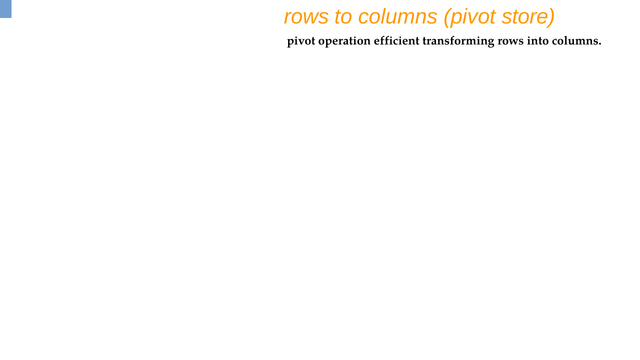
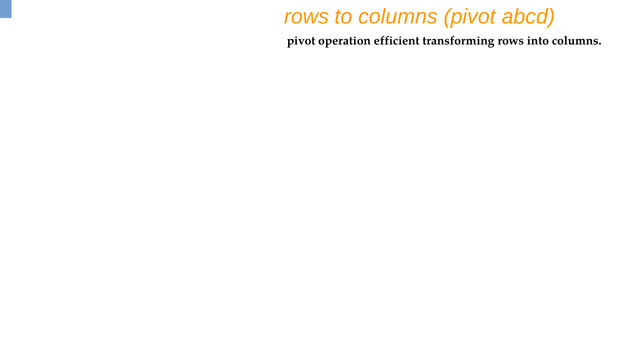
store: store -> abcd
